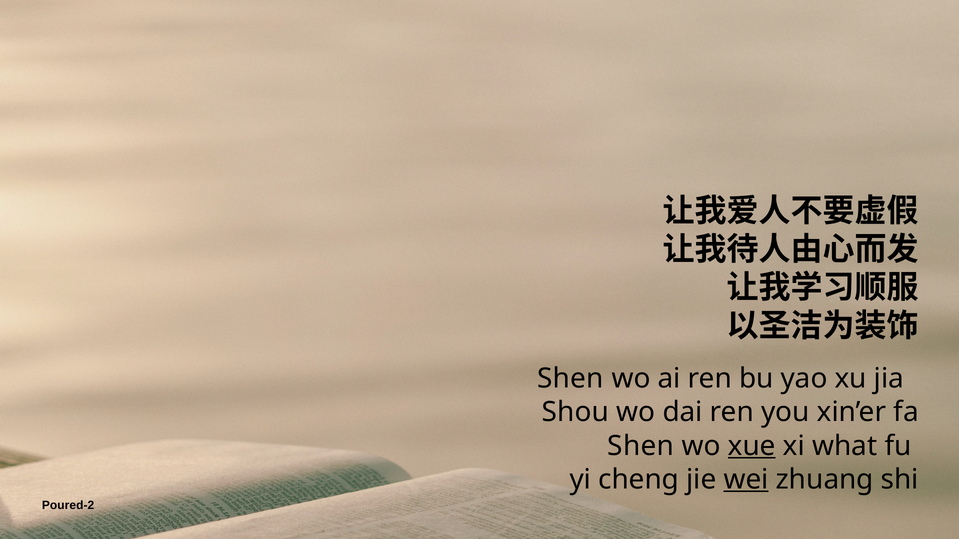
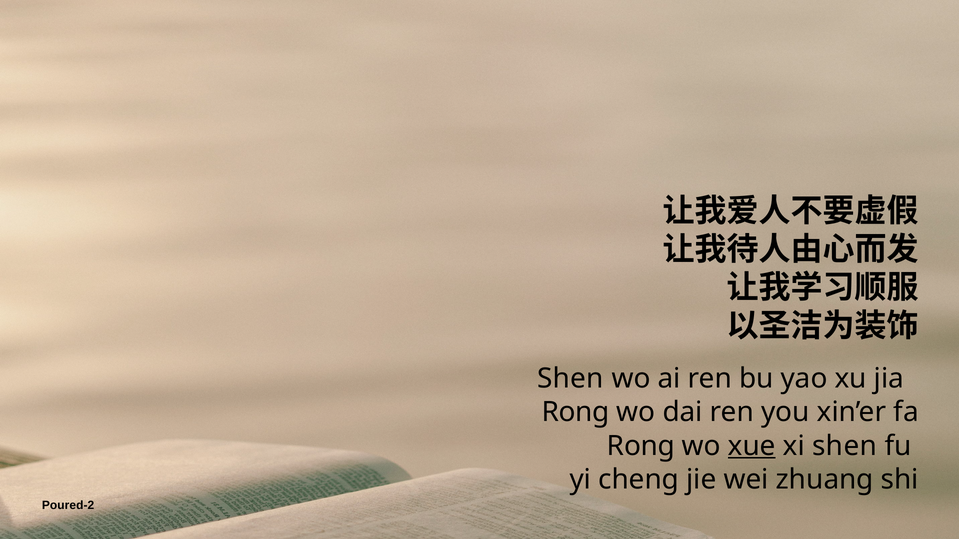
Shou at (575, 413): Shou -> Rong
Shen at (641, 446): Shen -> Rong
xi what: what -> shen
wei underline: present -> none
